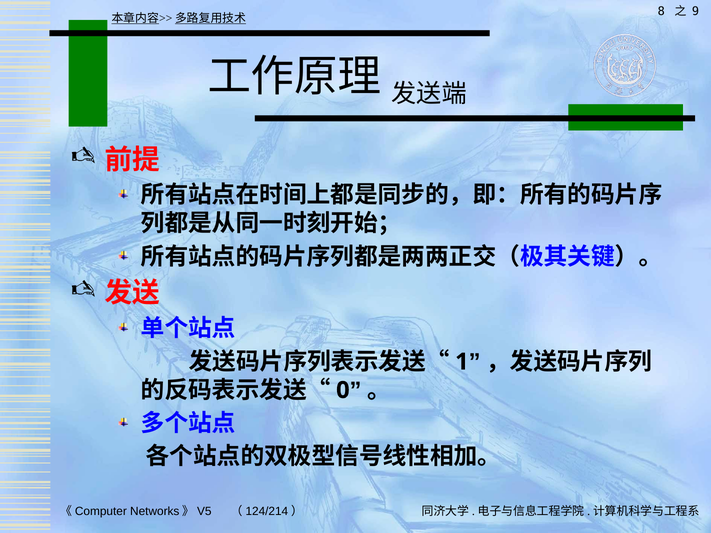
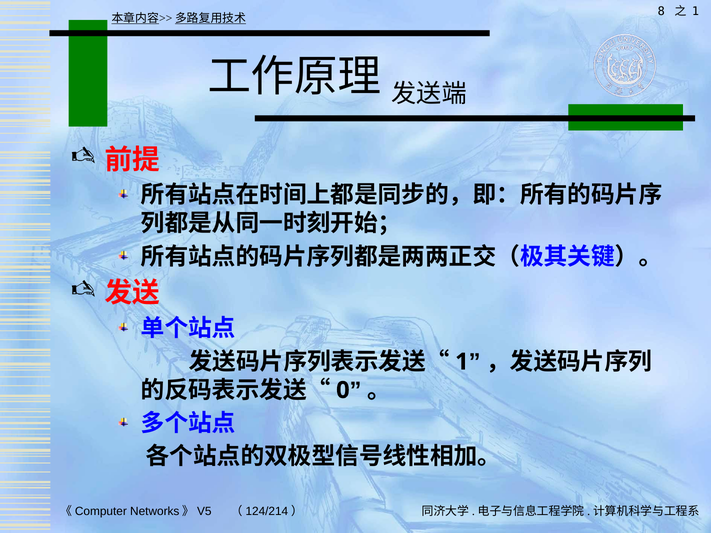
9 at (696, 12): 9 -> 1
